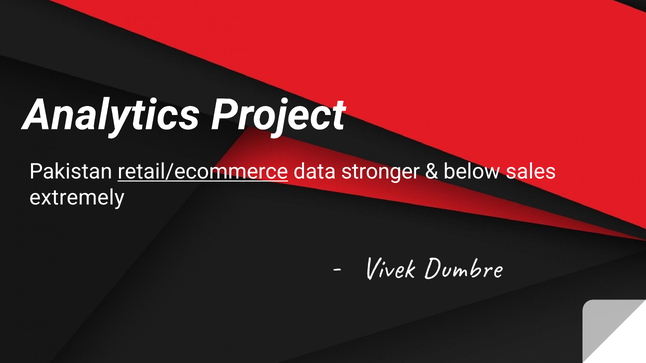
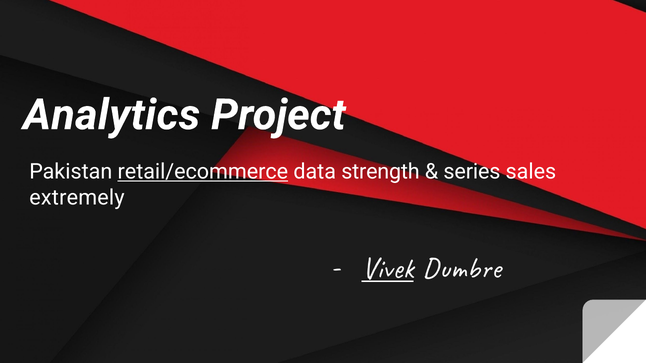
stronger: stronger -> strength
below: below -> series
Vivek underline: none -> present
